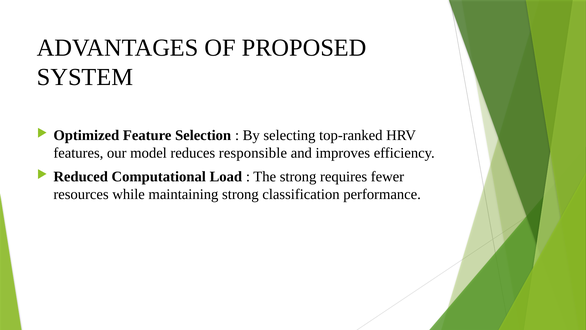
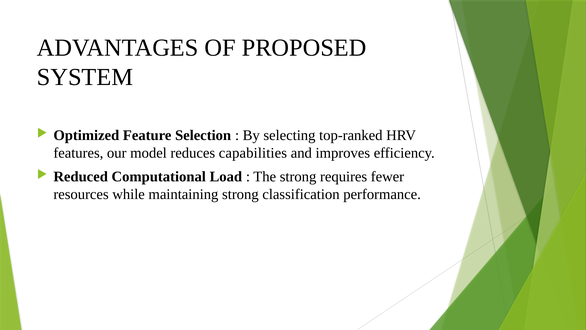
responsible: responsible -> capabilities
